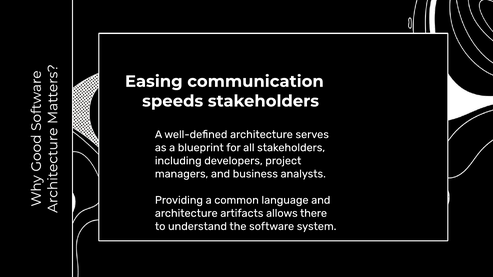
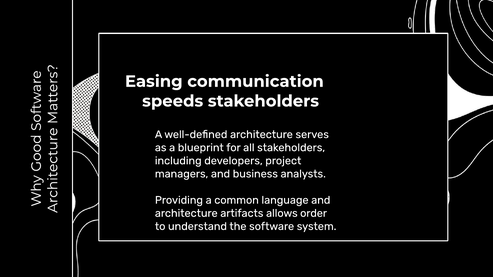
there: there -> order
